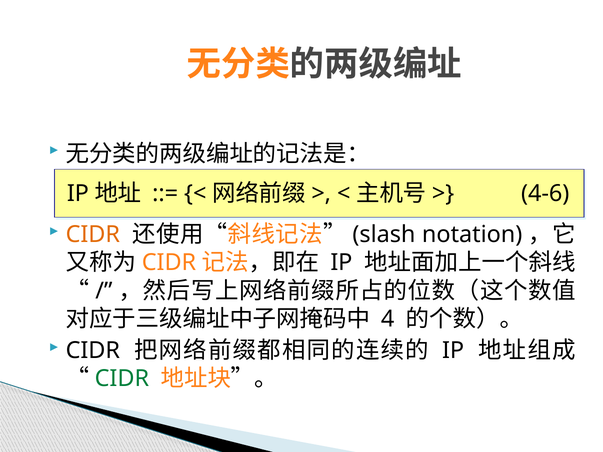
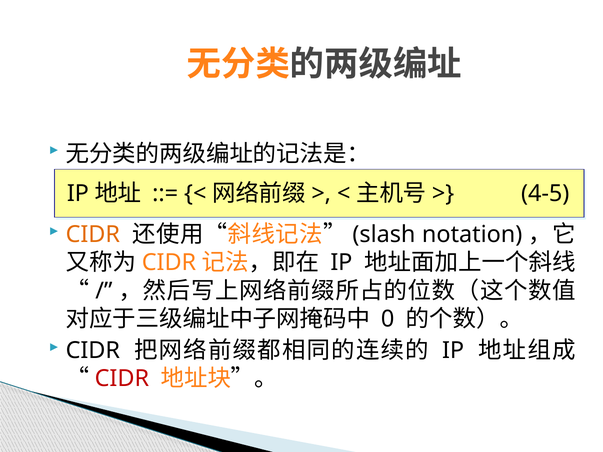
4-6: 4-6 -> 4-5
4: 4 -> 0
CIDR at (122, 379) colour: green -> red
